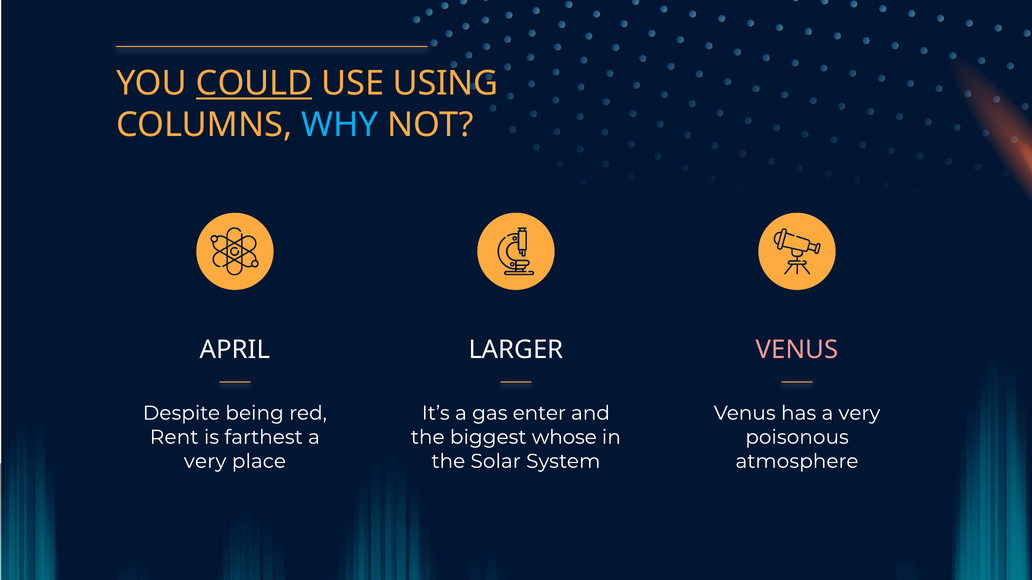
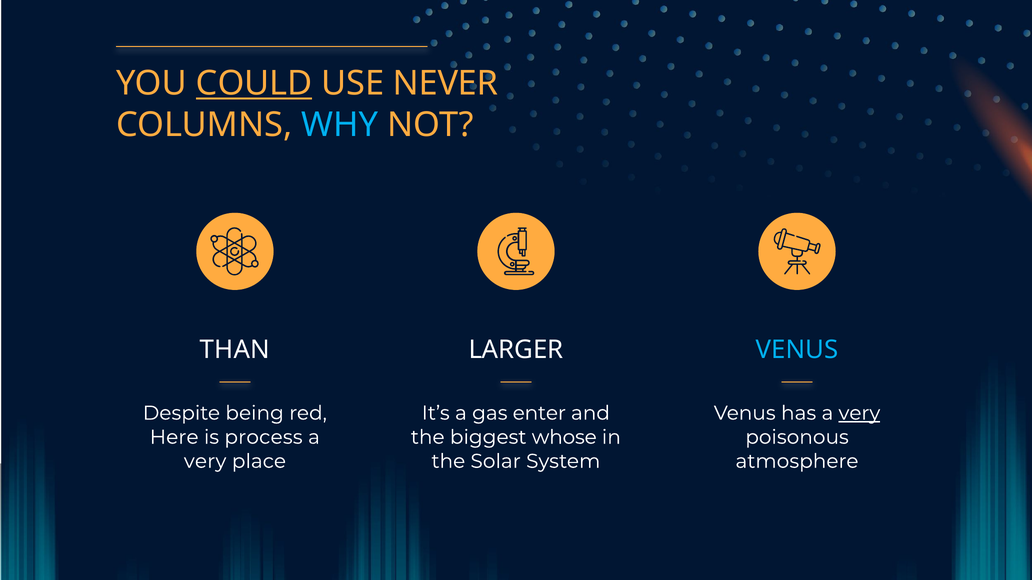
USING: USING -> NEVER
APRIL: APRIL -> THAN
VENUS at (797, 350) colour: pink -> light blue
very at (859, 413) underline: none -> present
Rent: Rent -> Here
farthest: farthest -> process
